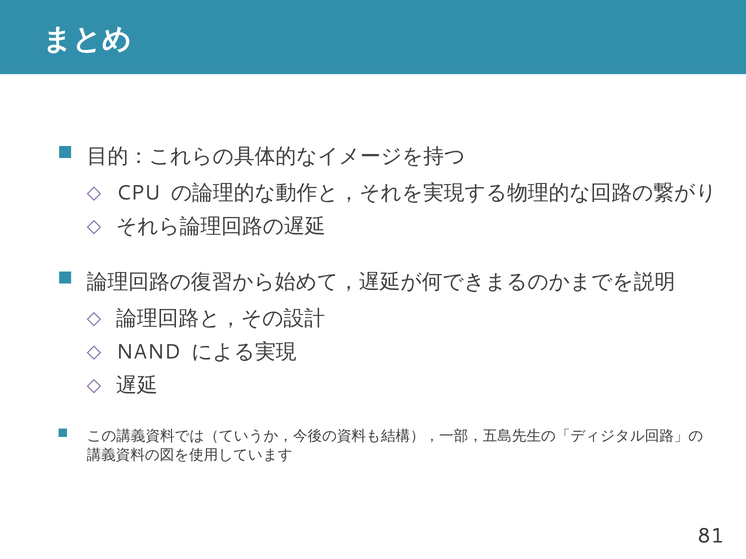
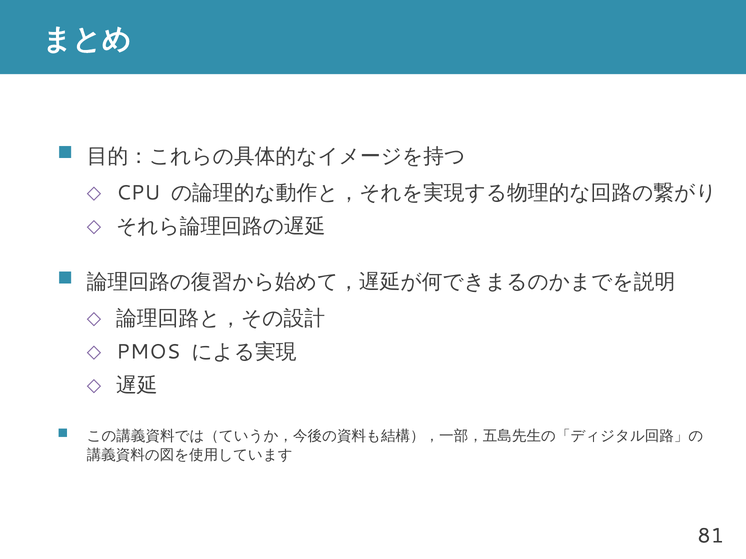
NAND: NAND -> PMOS
